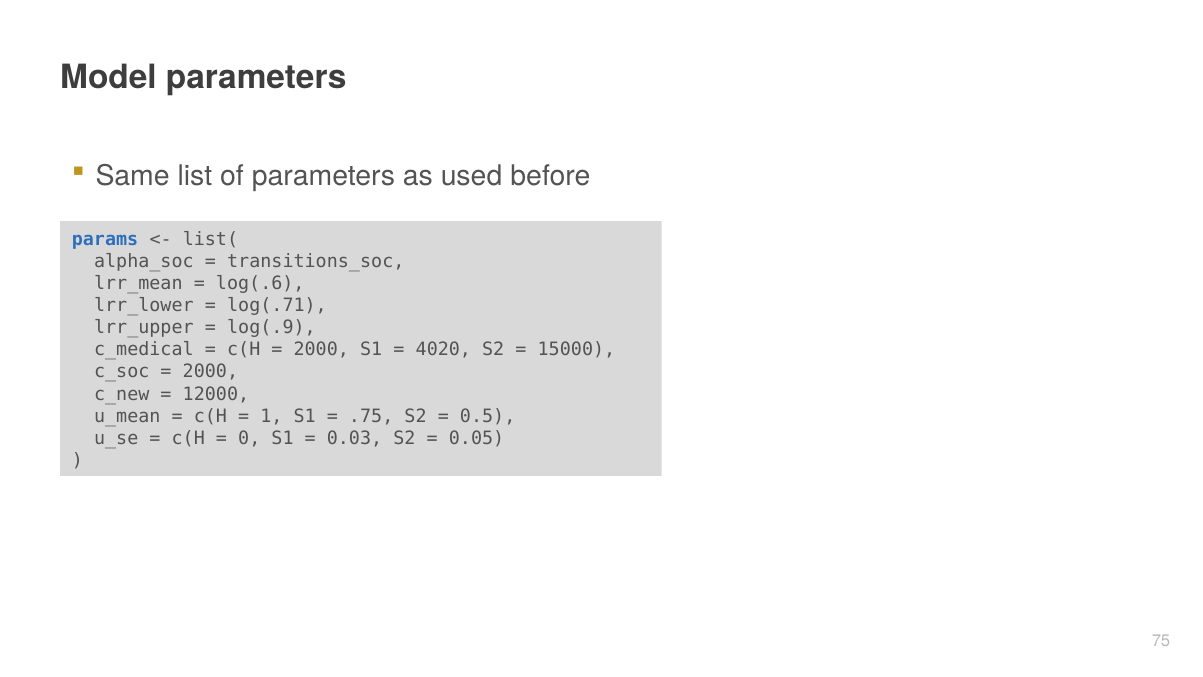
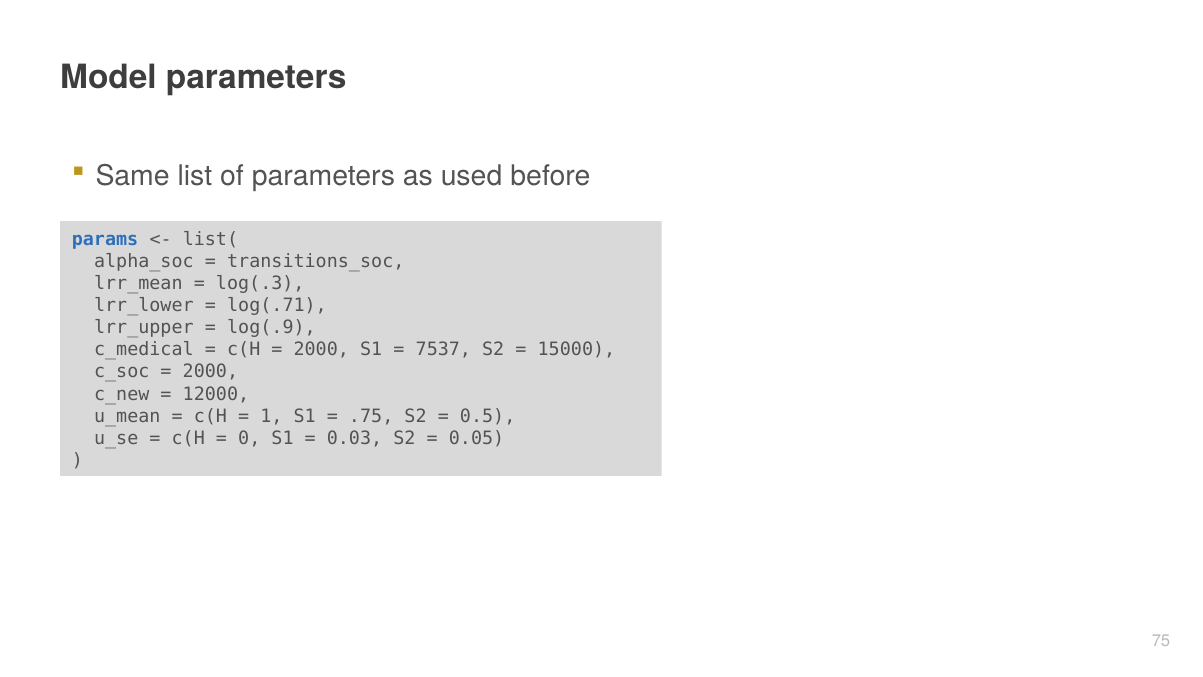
log(.6: log(.6 -> log(.3
4020: 4020 -> 7537
